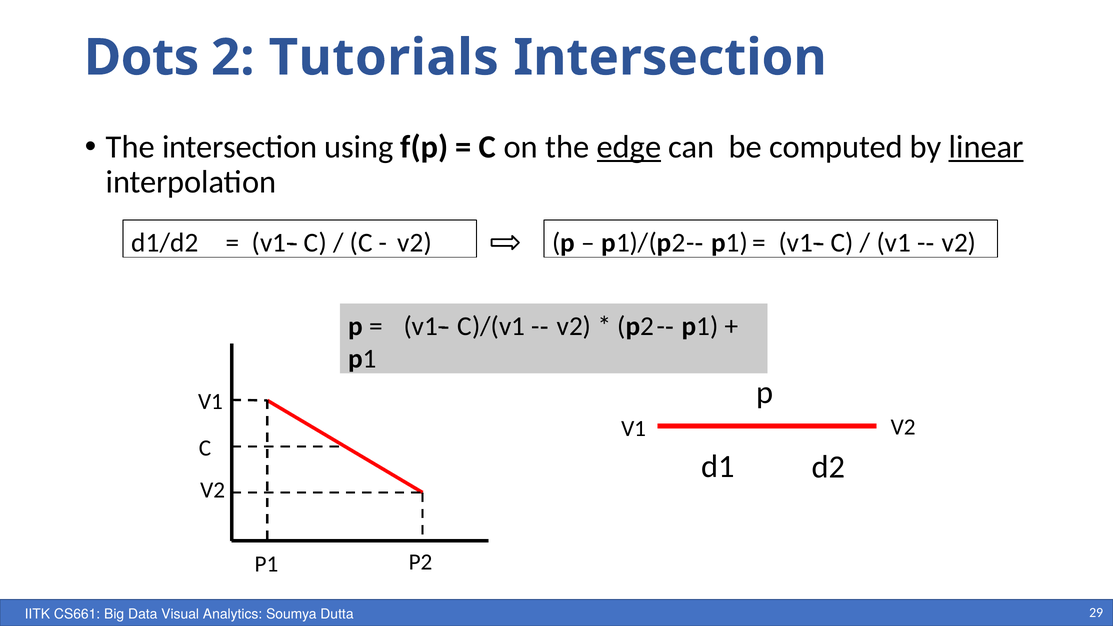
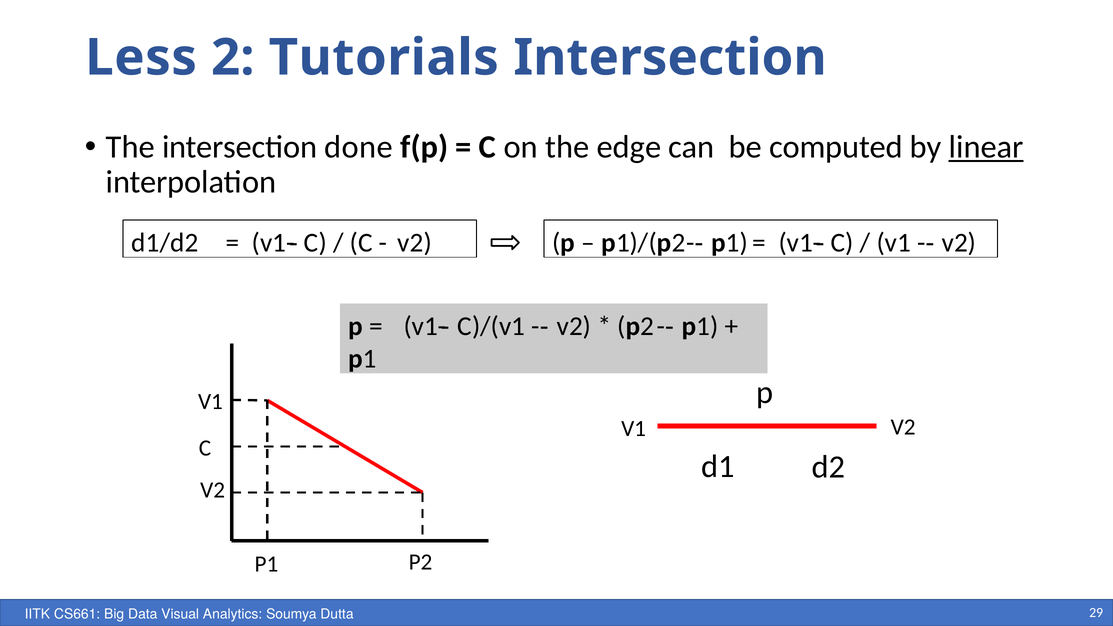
Dots: Dots -> Less
using: using -> done
edge underline: present -> none
